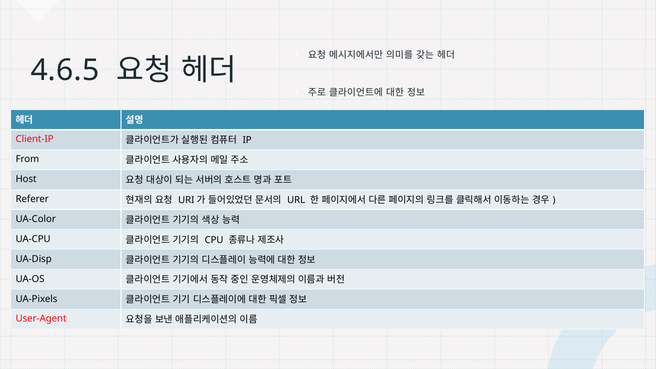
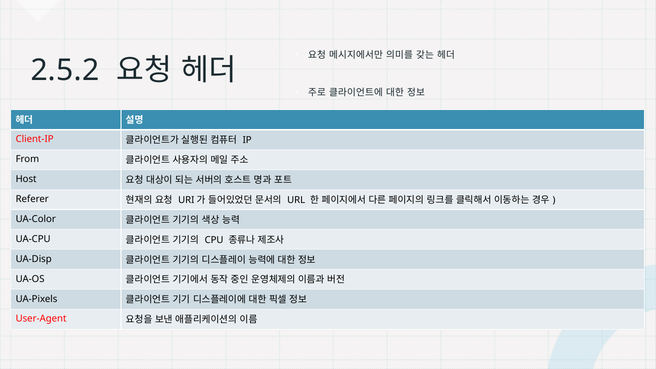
4.6.5: 4.6.5 -> 2.5.2
